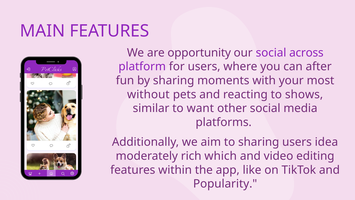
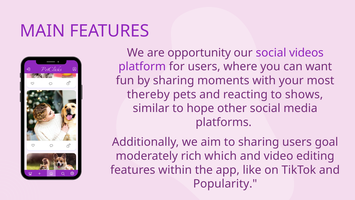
across: across -> videos
after: after -> want
without: without -> thereby
want: want -> hope
idea: idea -> goal
